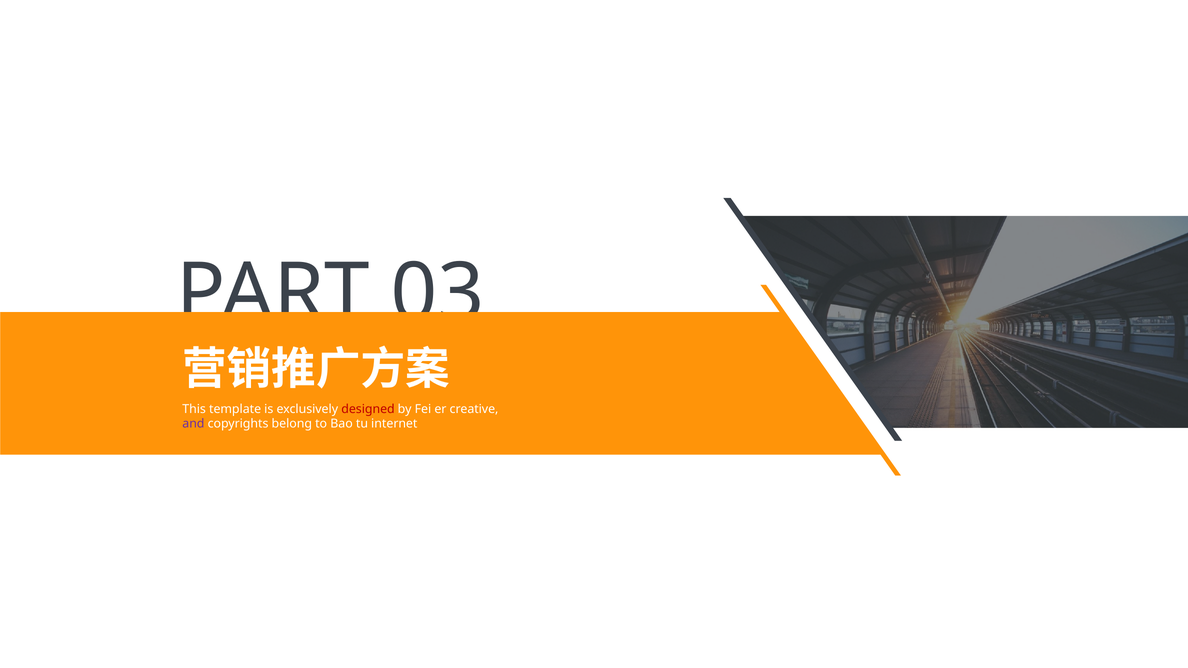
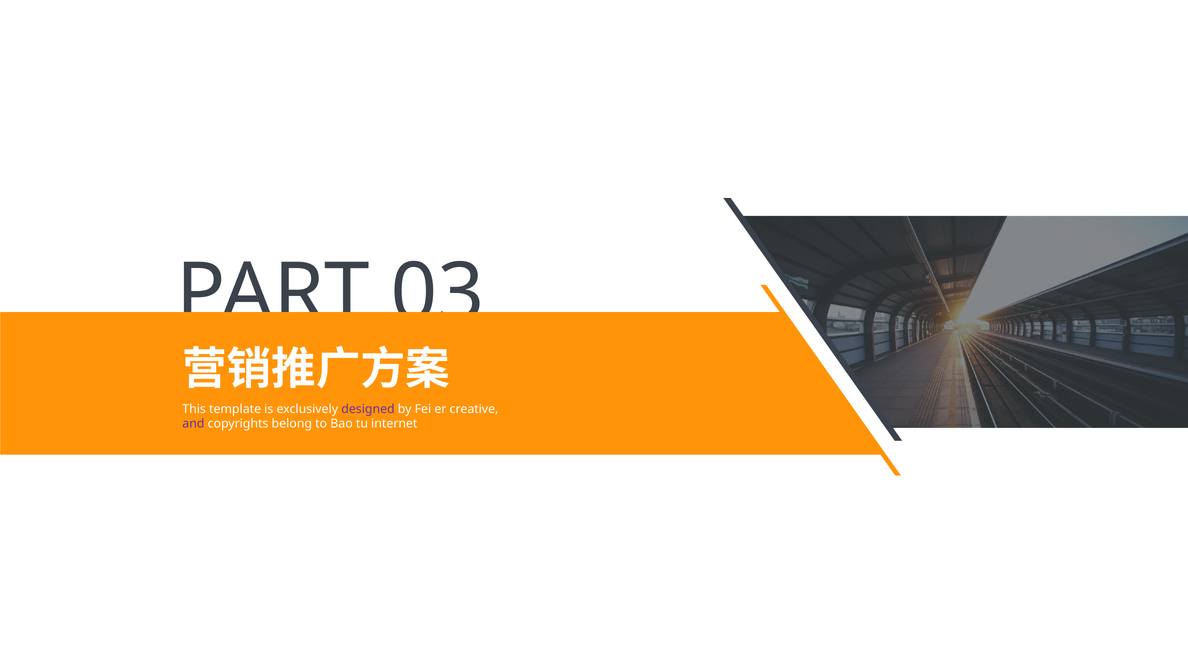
designed colour: red -> purple
